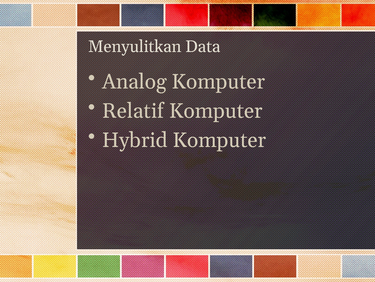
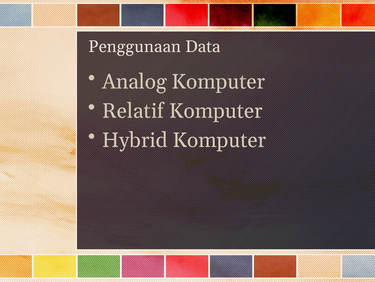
Menyulitkan: Menyulitkan -> Penggunaan
